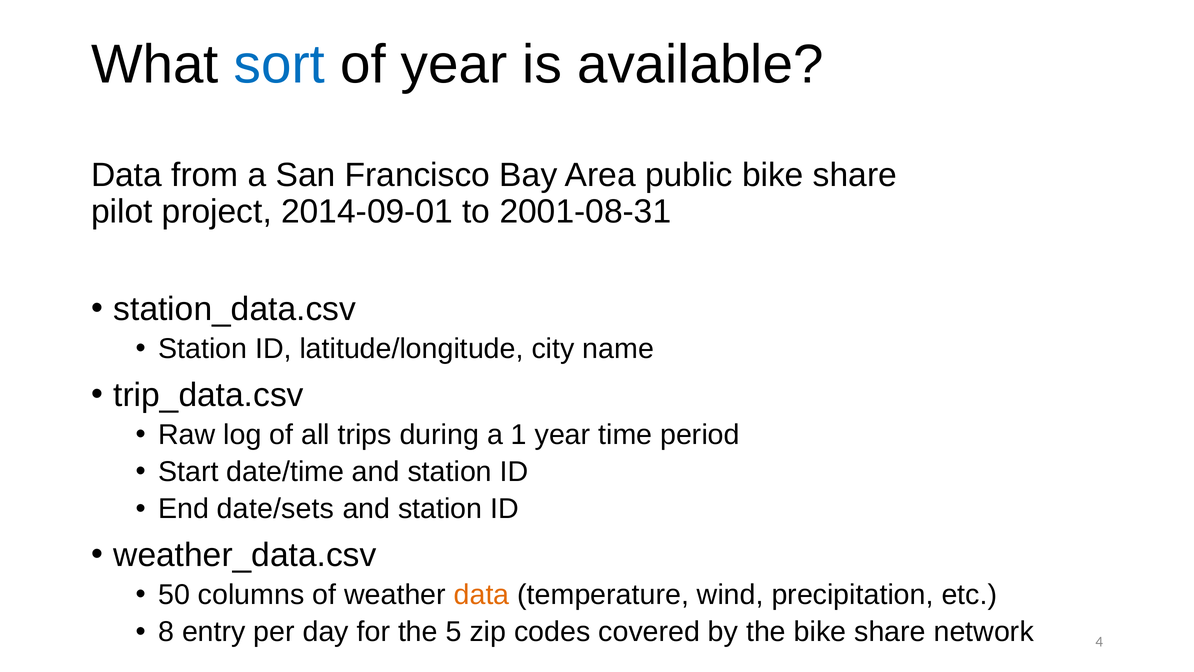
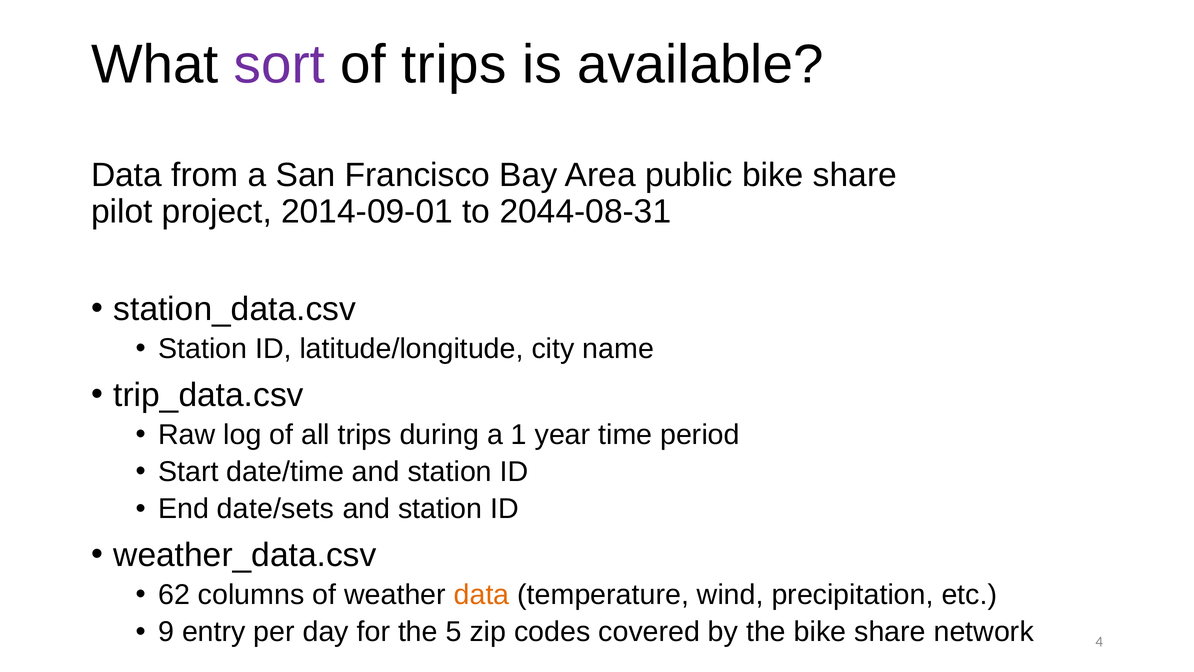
sort colour: blue -> purple
of year: year -> trips
2001-08-31: 2001-08-31 -> 2044-08-31
50: 50 -> 62
8: 8 -> 9
